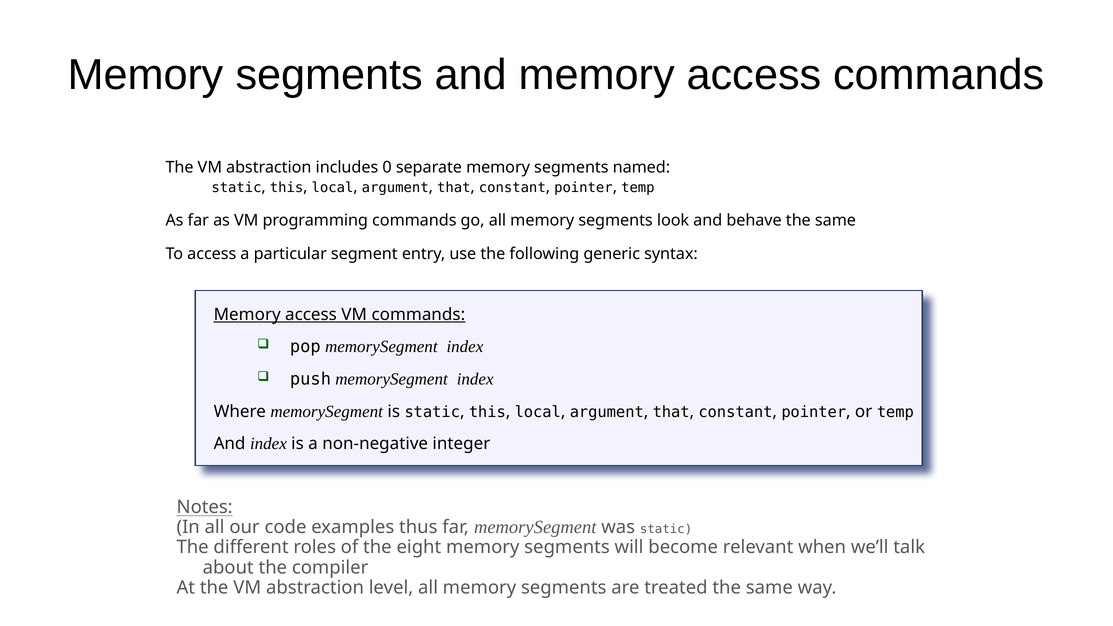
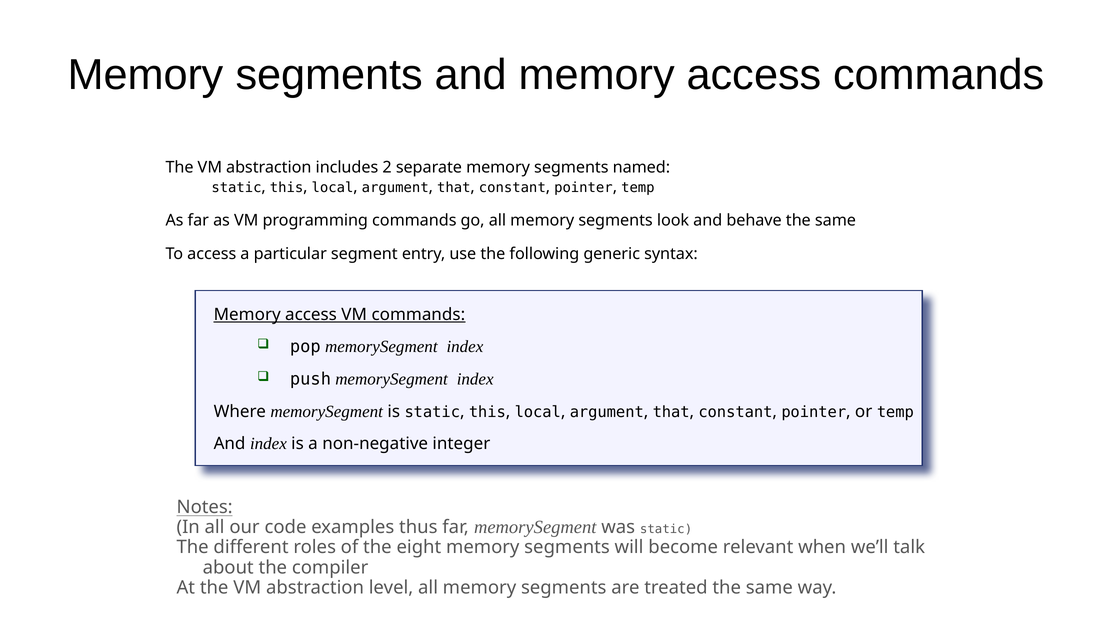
0: 0 -> 2
